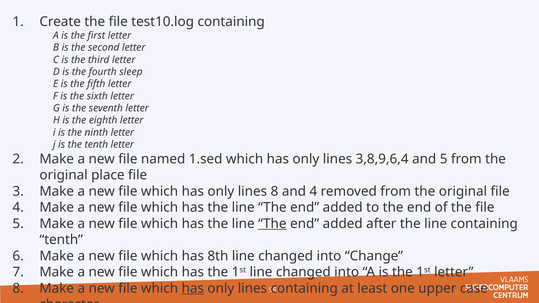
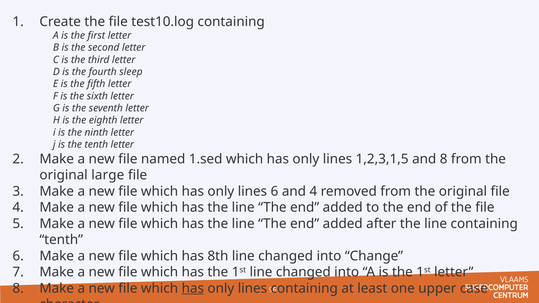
3,8,9,6,4: 3,8,9,6,4 -> 1,2,3,1,5
and 5: 5 -> 8
place: place -> large
lines 8: 8 -> 6
The at (272, 224) underline: present -> none
